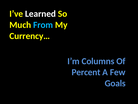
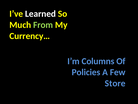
From colour: light blue -> light green
Percent: Percent -> Policies
Goals: Goals -> Store
